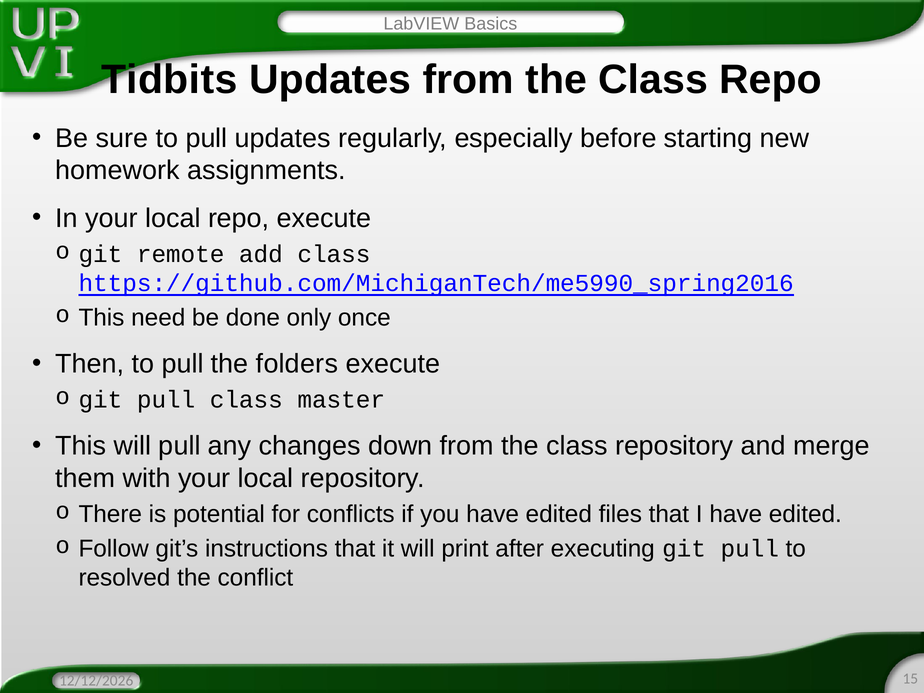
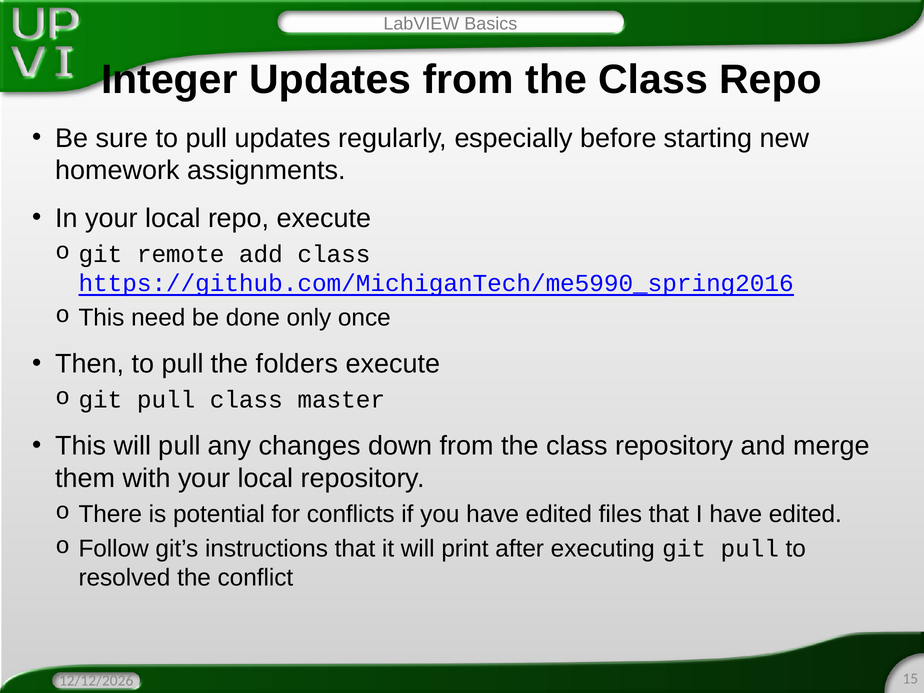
Tidbits: Tidbits -> Integer
